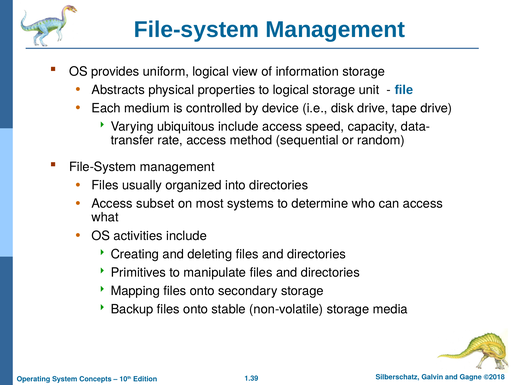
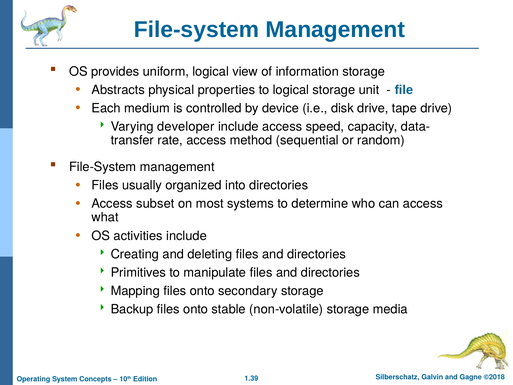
ubiquitous: ubiquitous -> developer
